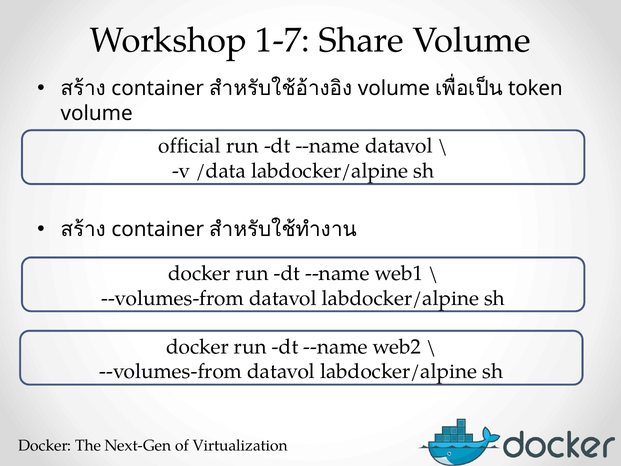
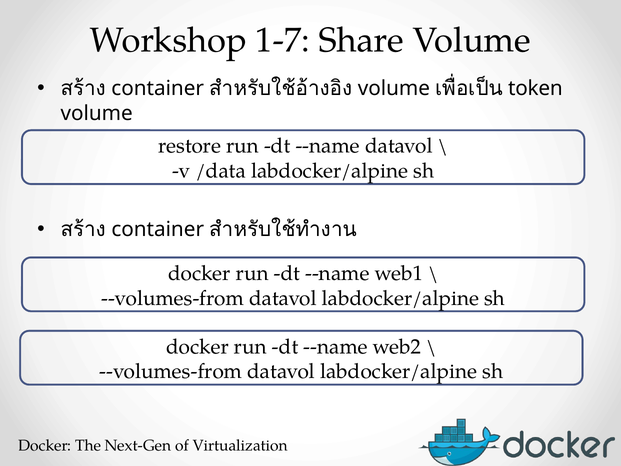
official: official -> restore
